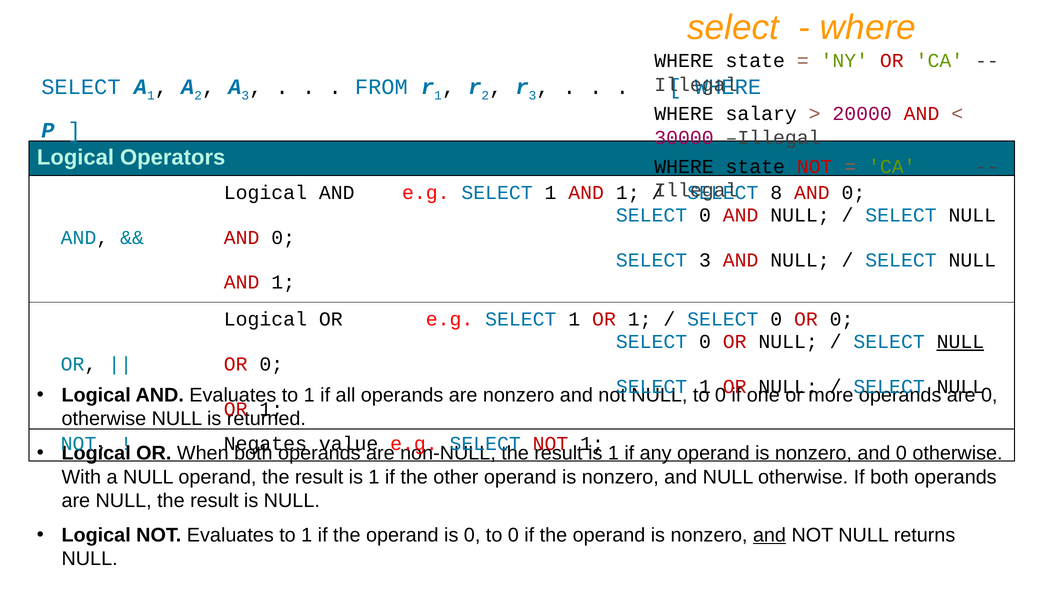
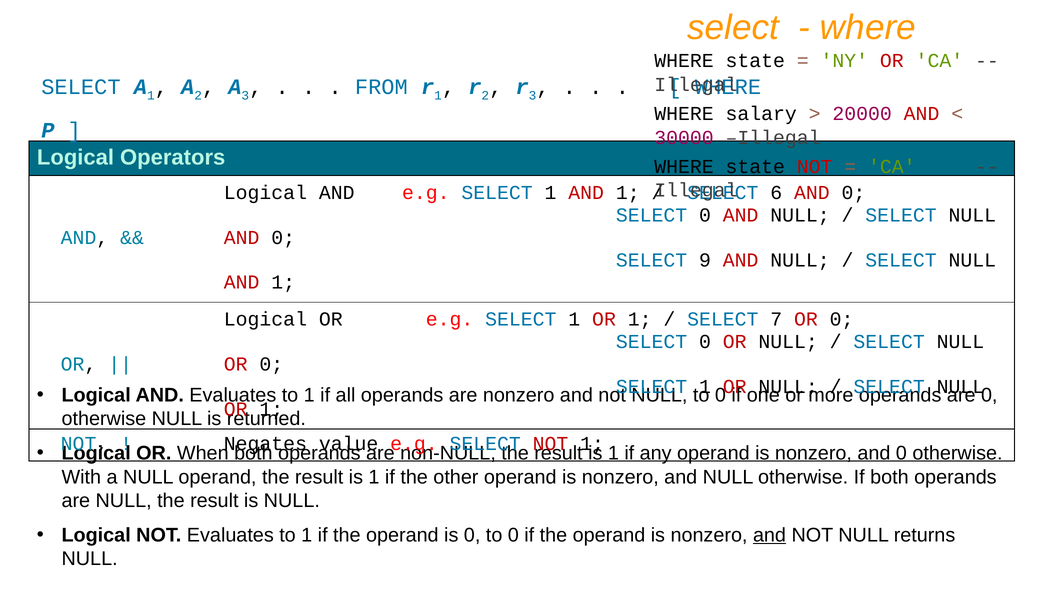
8: 8 -> 6
SELECT 3: 3 -> 9
0 at (776, 319): 0 -> 7
NULL at (960, 342) underline: present -> none
